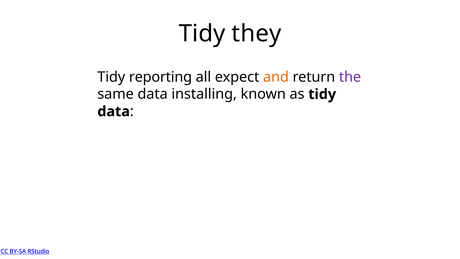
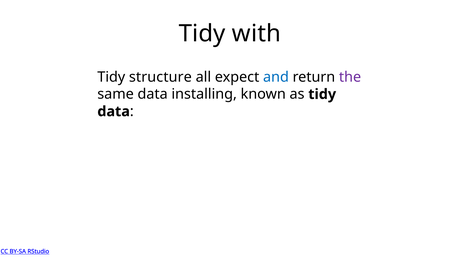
they: they -> with
reporting: reporting -> structure
and colour: orange -> blue
